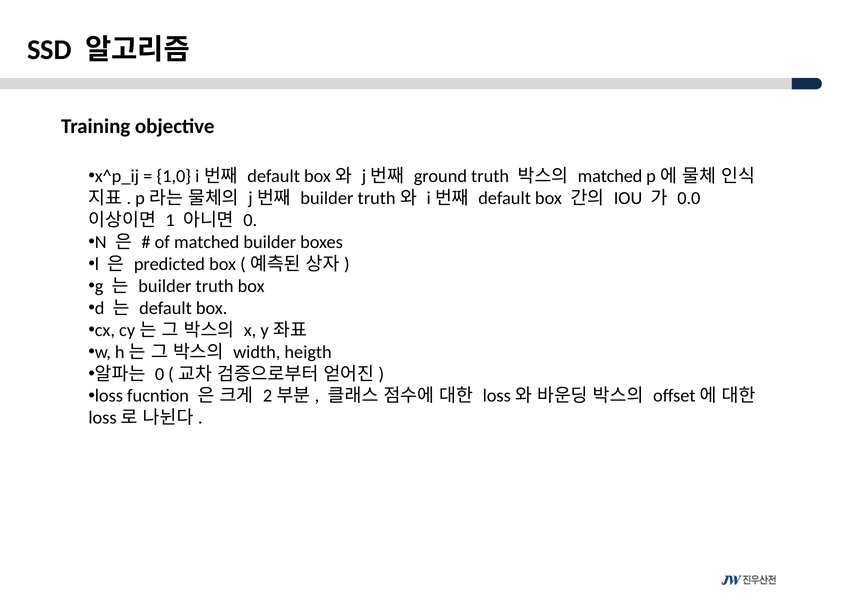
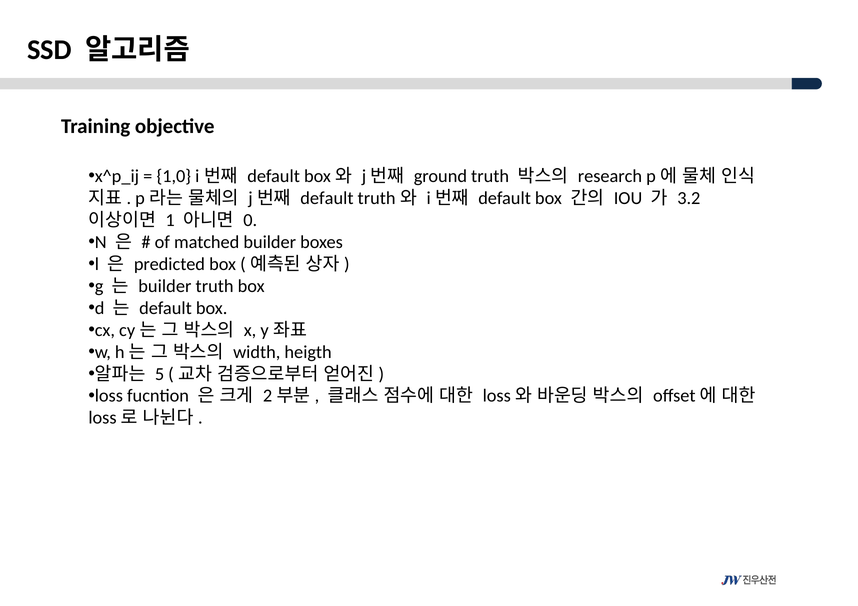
matched at (610, 176): matched -> research
builder at (327, 198): builder -> default
0.0: 0.0 -> 3.2
0 at (160, 374): 0 -> 5
